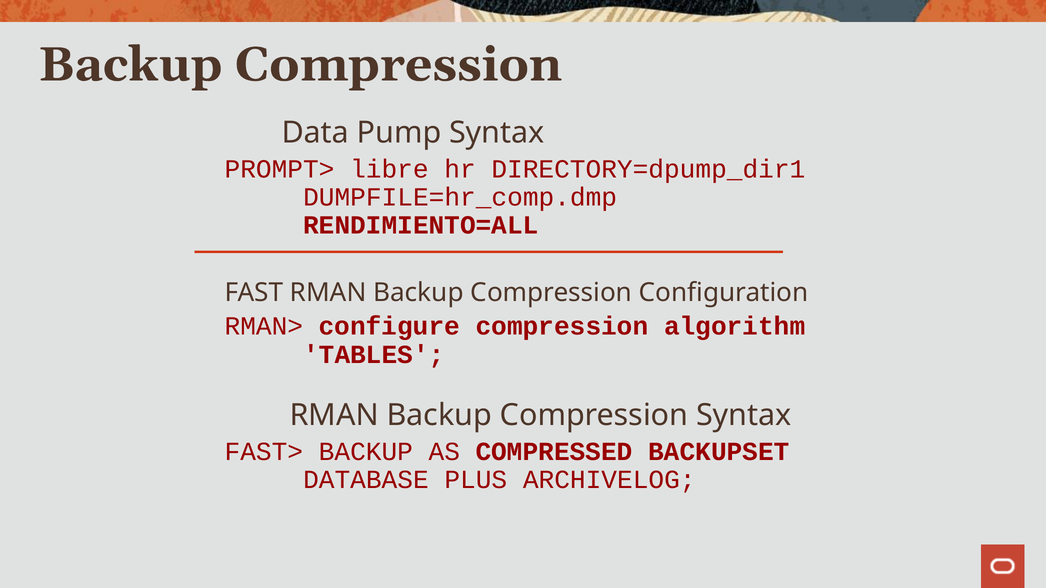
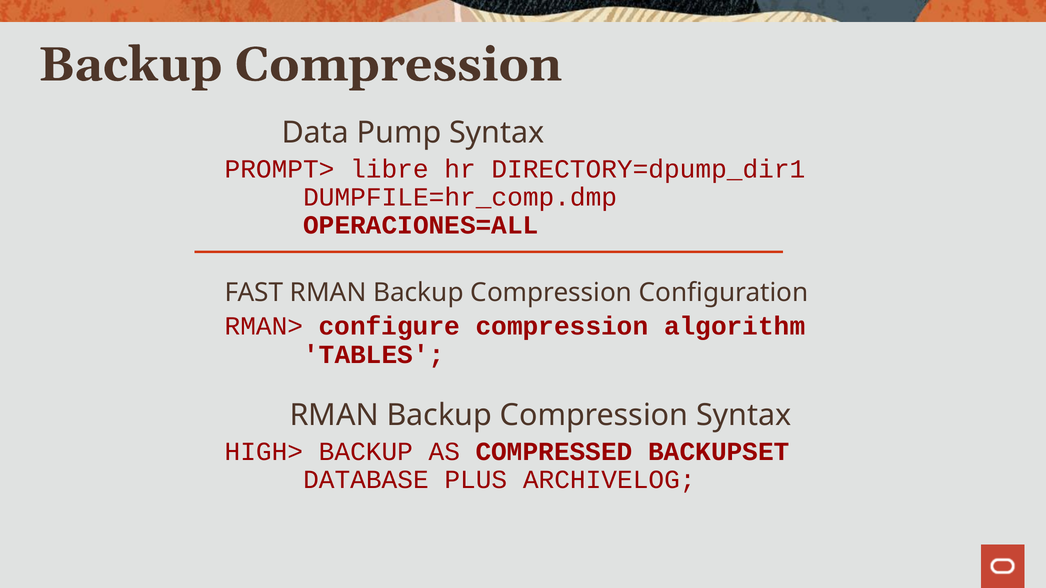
RENDIMIENTO=ALL: RENDIMIENTO=ALL -> OPERACIONES=ALL
FAST>: FAST> -> HIGH>
